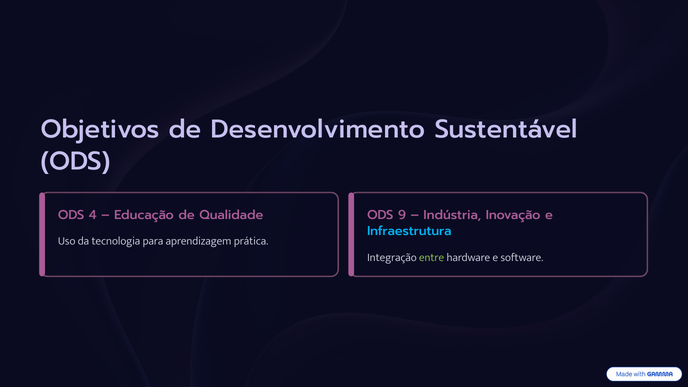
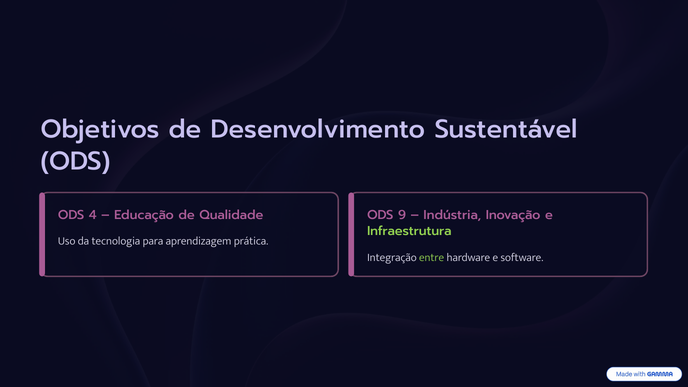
Infraestrutura colour: light blue -> light green
